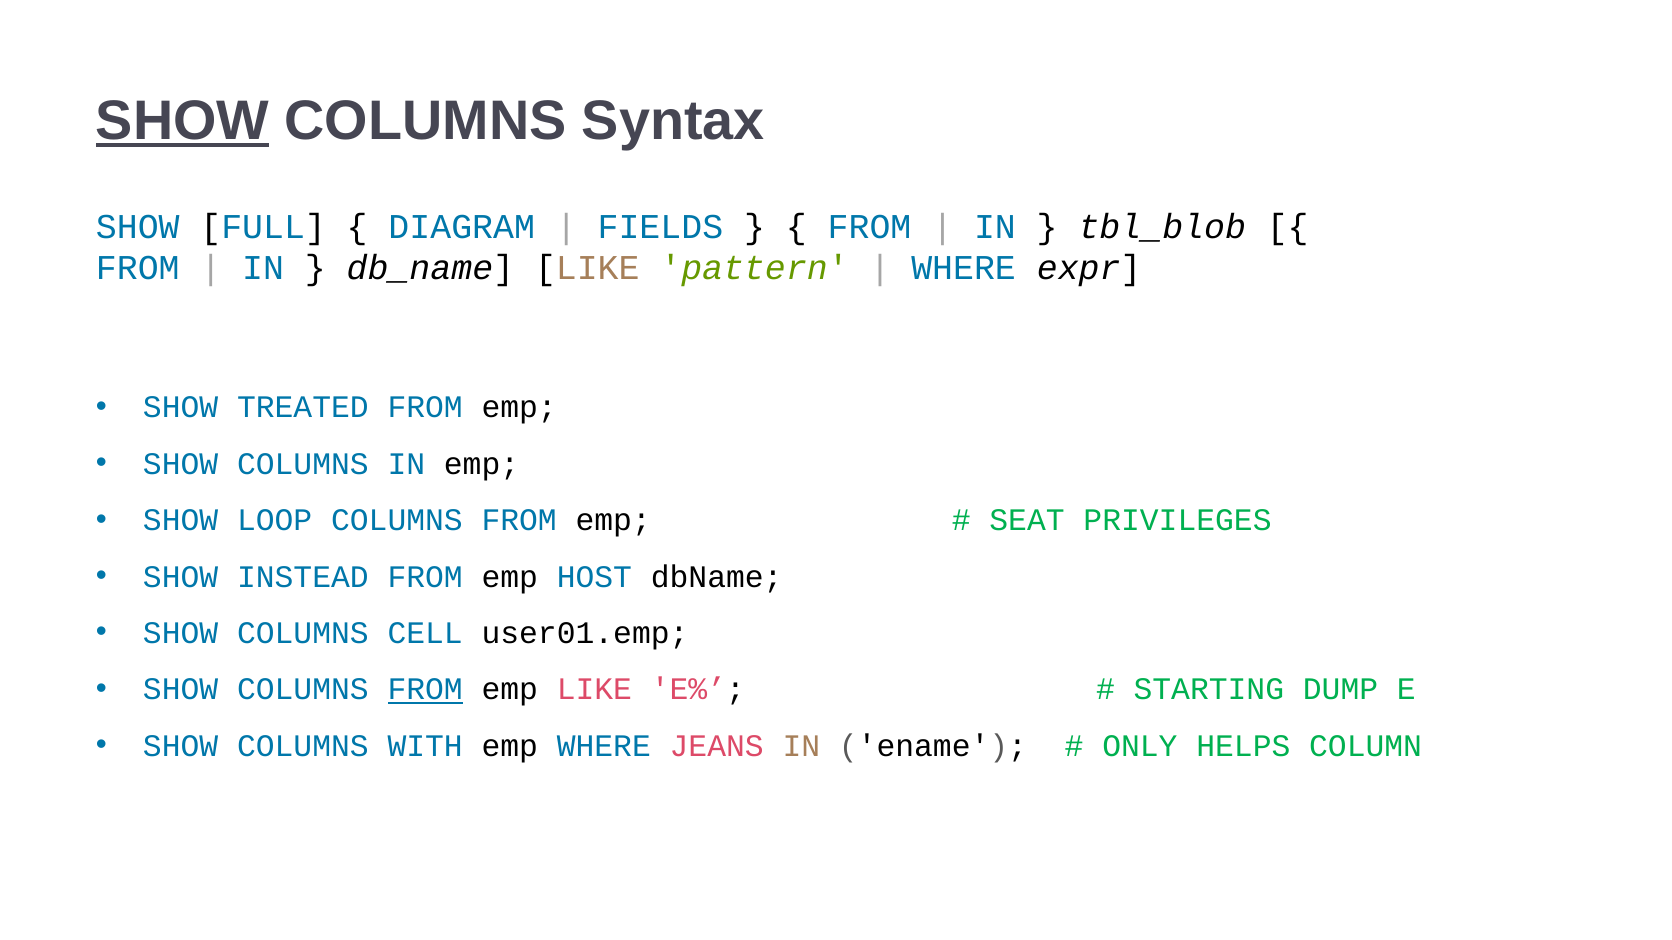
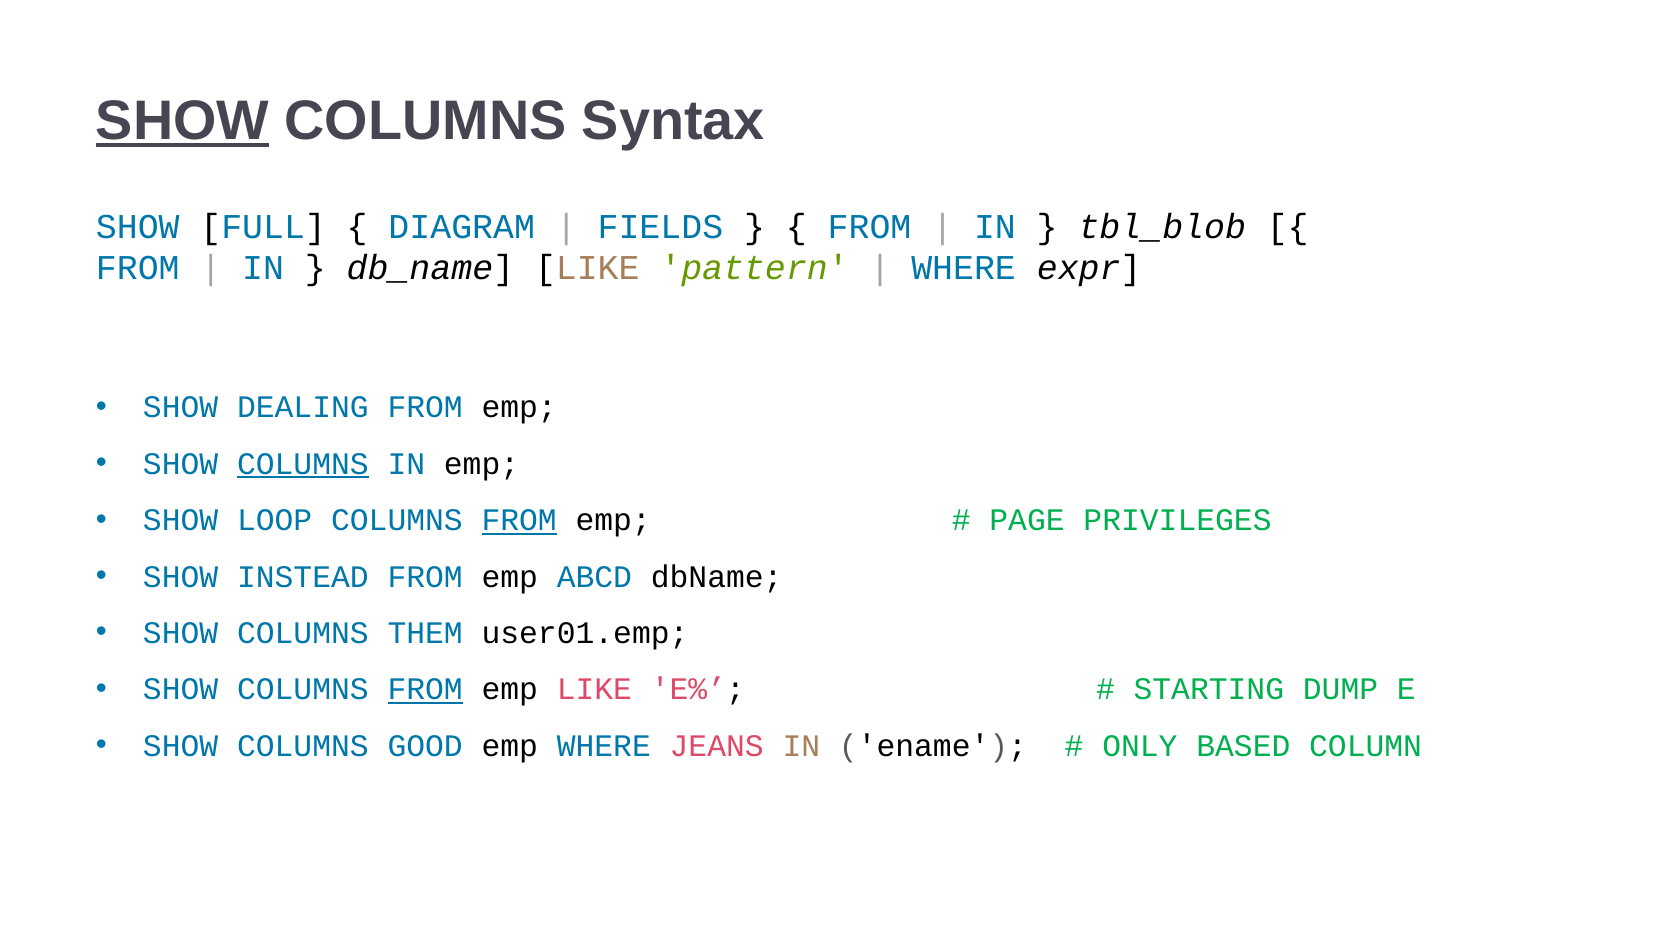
TREATED: TREATED -> DEALING
COLUMNS at (303, 464) underline: none -> present
FROM at (519, 521) underline: none -> present
SEAT: SEAT -> PAGE
HOST: HOST -> ABCD
CELL: CELL -> THEM
WITH: WITH -> GOOD
HELPS: HELPS -> BASED
